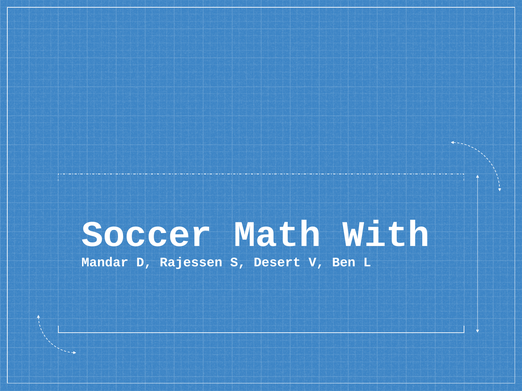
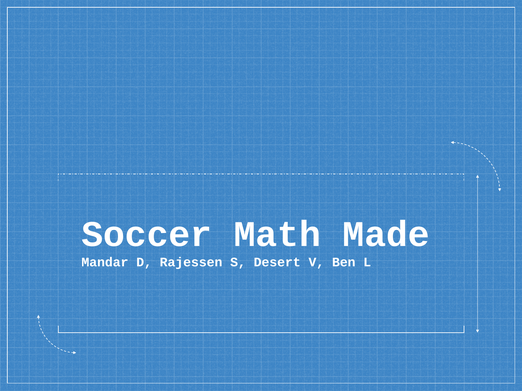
With: With -> Made
